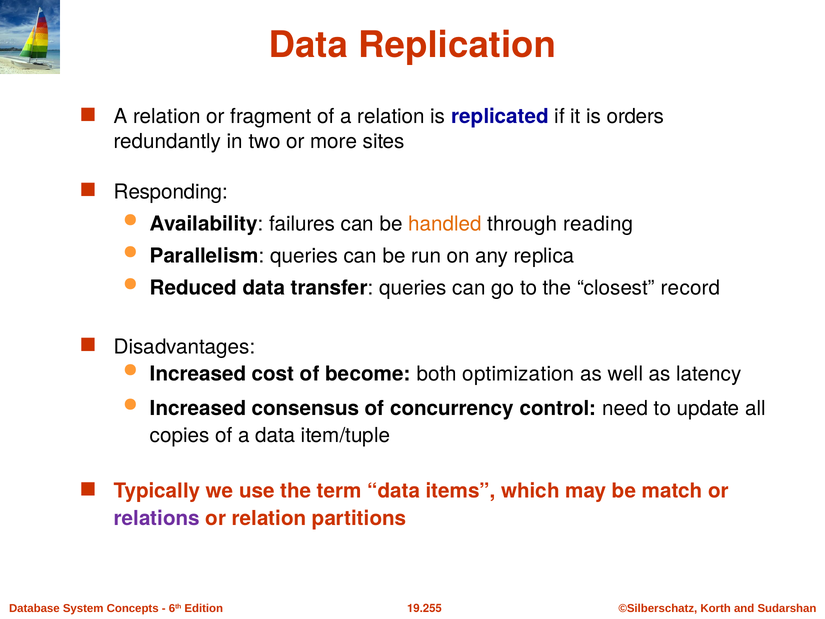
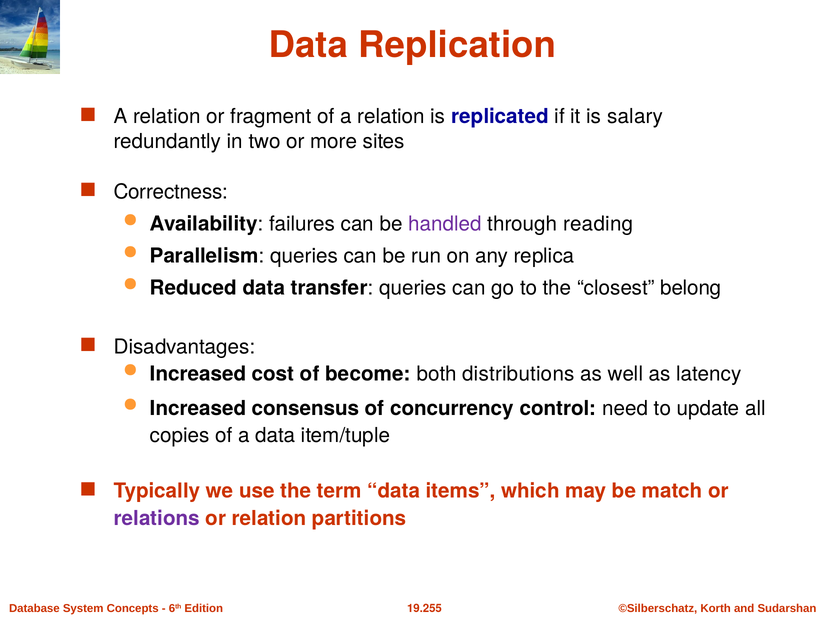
orders: orders -> salary
Responding: Responding -> Correctness
handled colour: orange -> purple
record: record -> belong
optimization: optimization -> distributions
